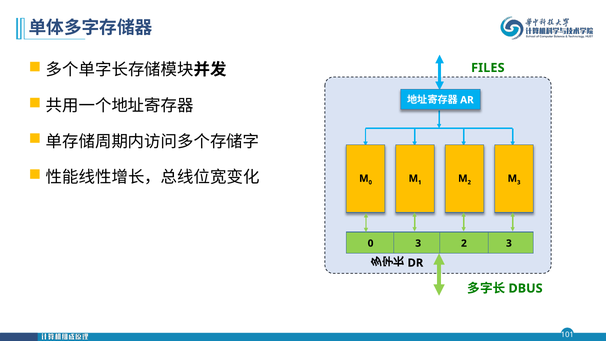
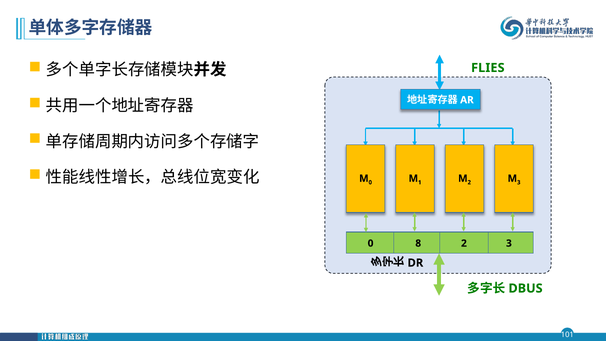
FILES: FILES -> FLIES
0 3: 3 -> 8
